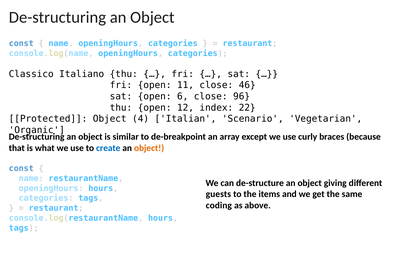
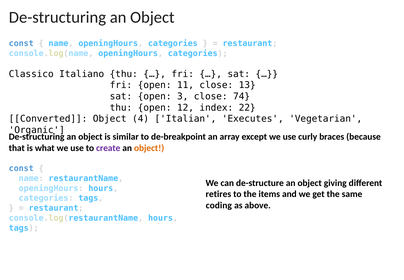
46: 46 -> 13
6: 6 -> 3
96: 96 -> 74
Protected: Protected -> Converted
Scenario: Scenario -> Executes
create colour: blue -> purple
guests: guests -> retires
